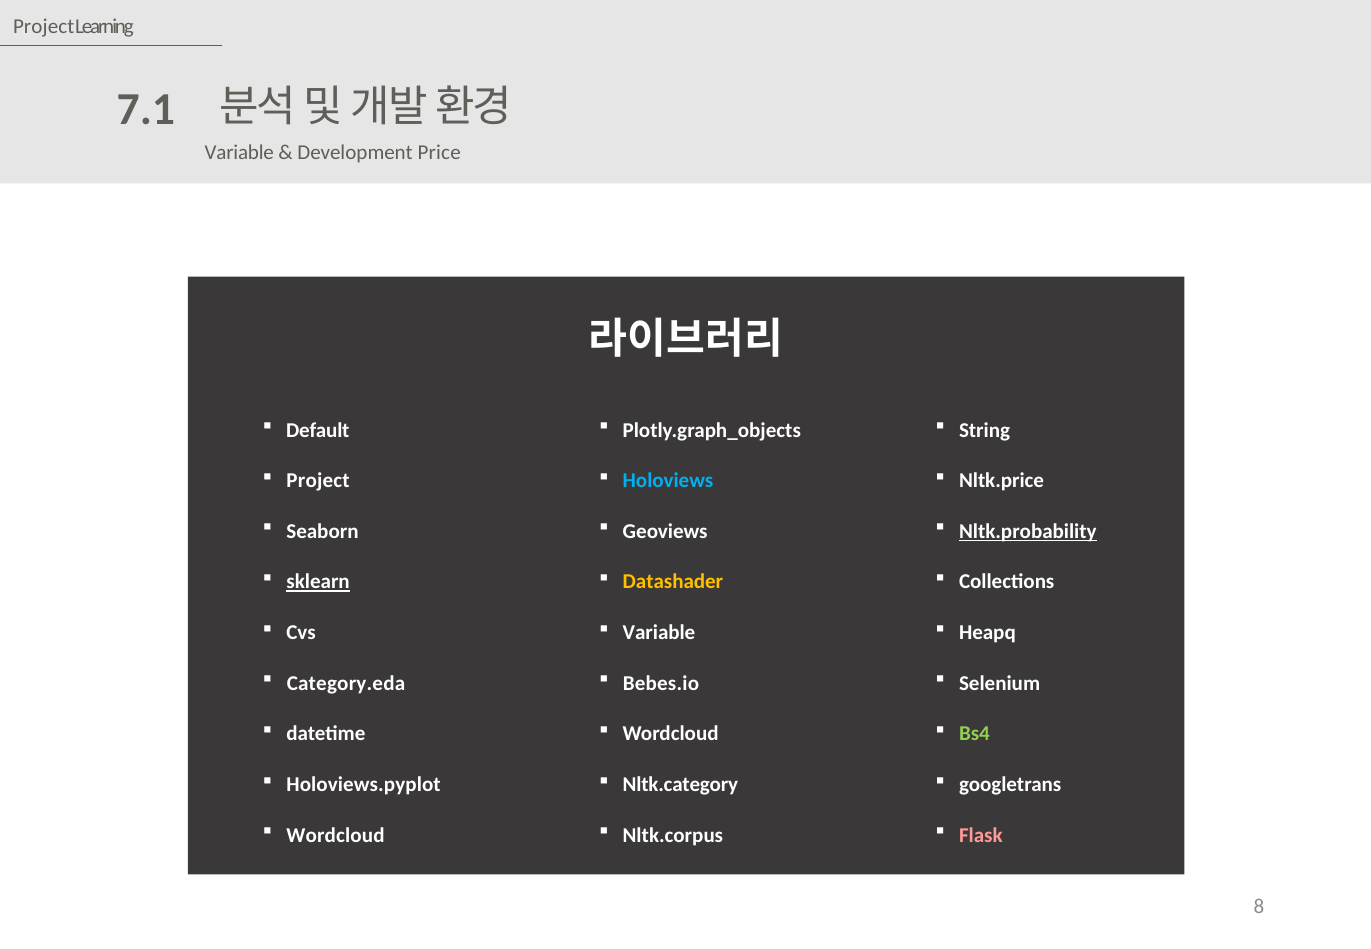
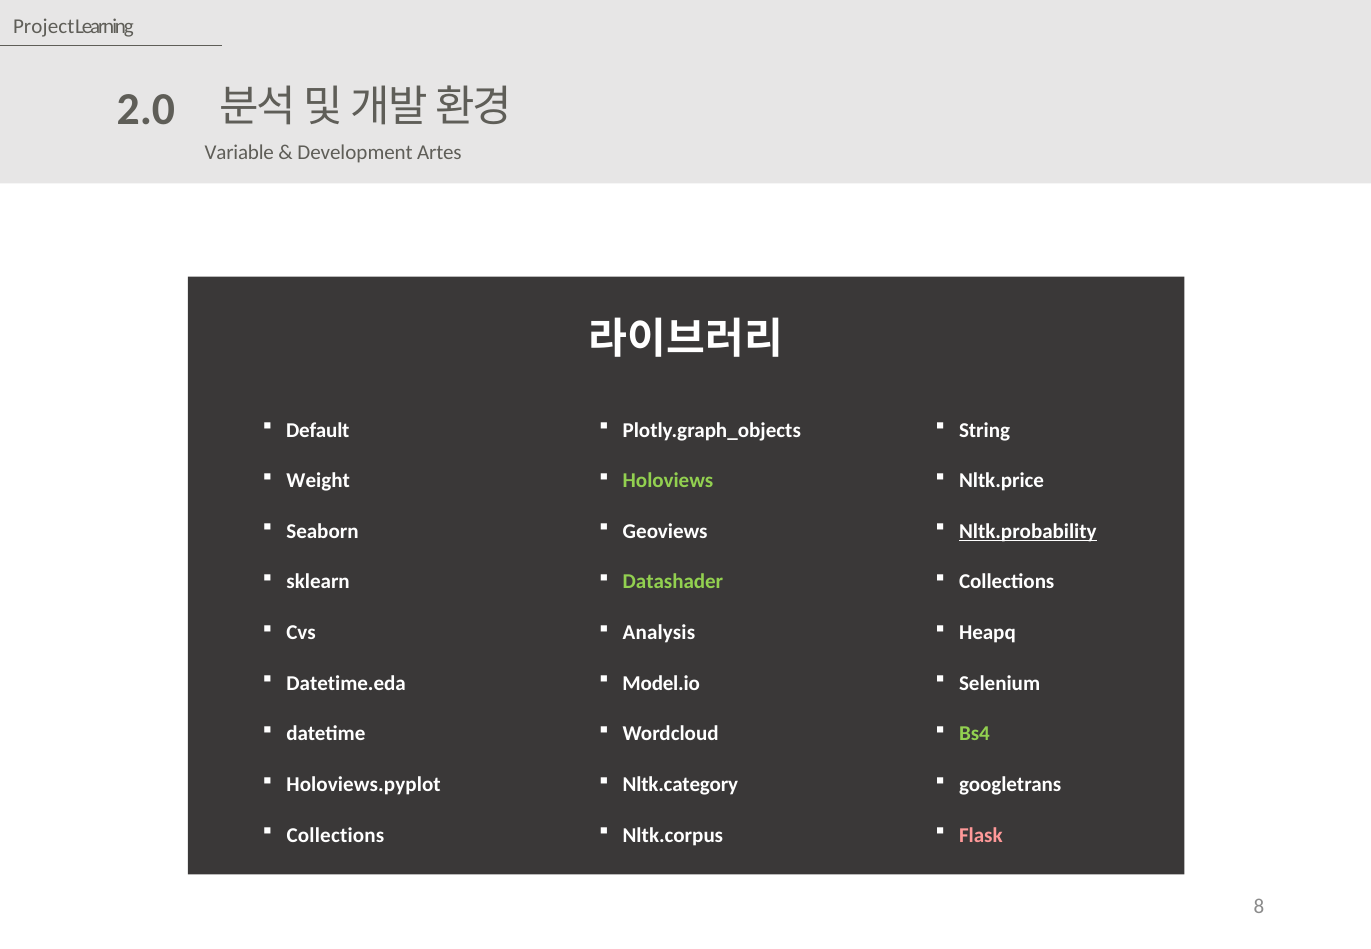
7.1: 7.1 -> 2.0
Price: Price -> Artes
Project at (318, 481): Project -> Weight
Holoviews colour: light blue -> light green
sklearn underline: present -> none
Datashader colour: yellow -> light green
Variable at (659, 633): Variable -> Analysis
Category.eda: Category.eda -> Datetime.eda
Bebes.io: Bebes.io -> Model.io
Wordcloud at (336, 835): Wordcloud -> Collections
